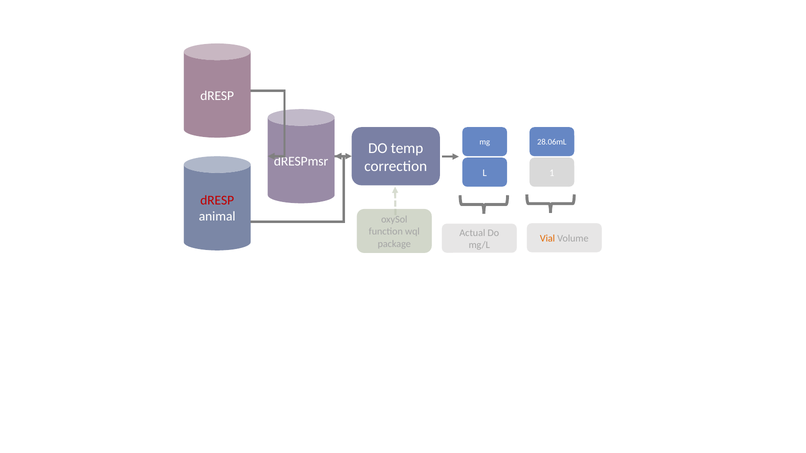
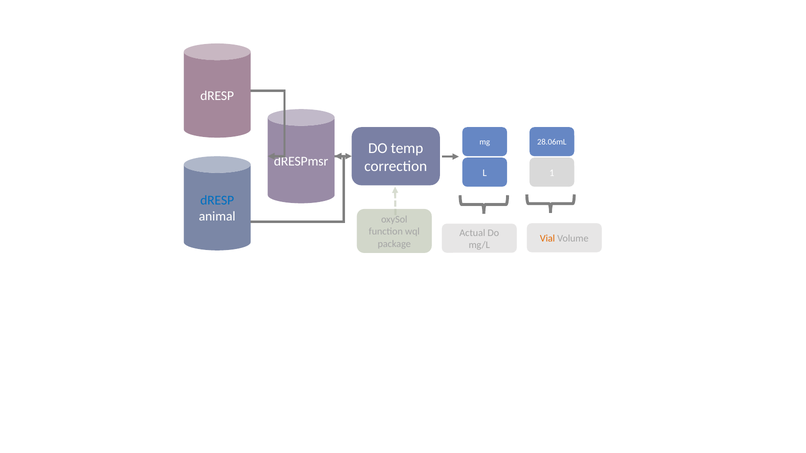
dRESP at (217, 201) colour: red -> blue
